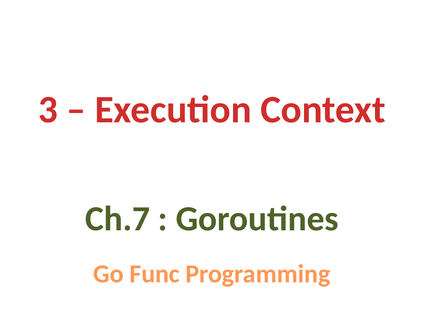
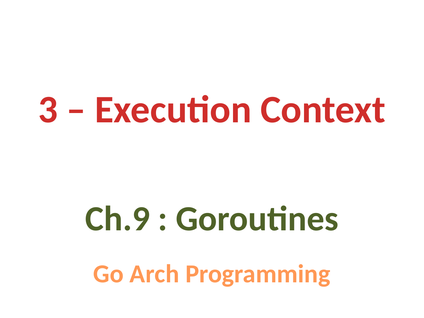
Ch.7: Ch.7 -> Ch.9
Func: Func -> Arch
